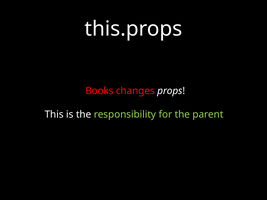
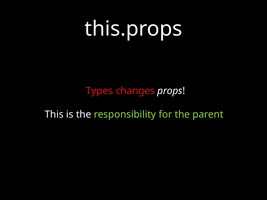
Books: Books -> Types
